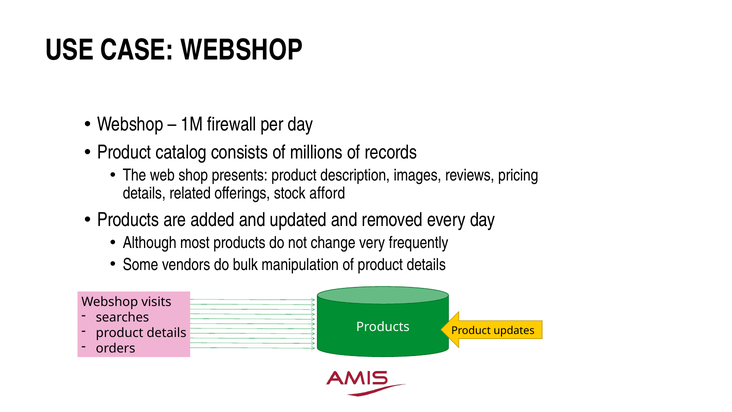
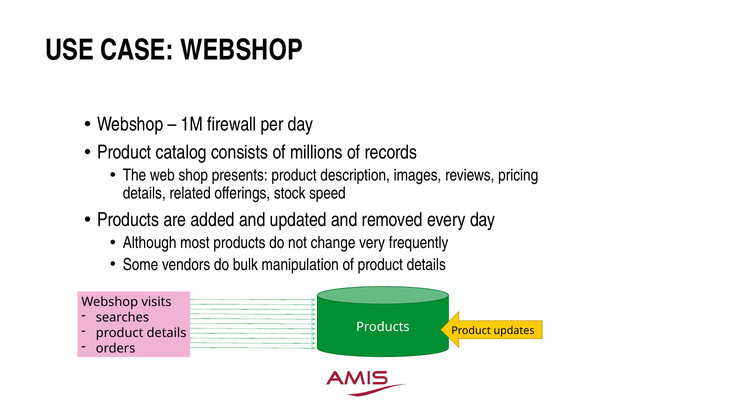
afford: afford -> speed
